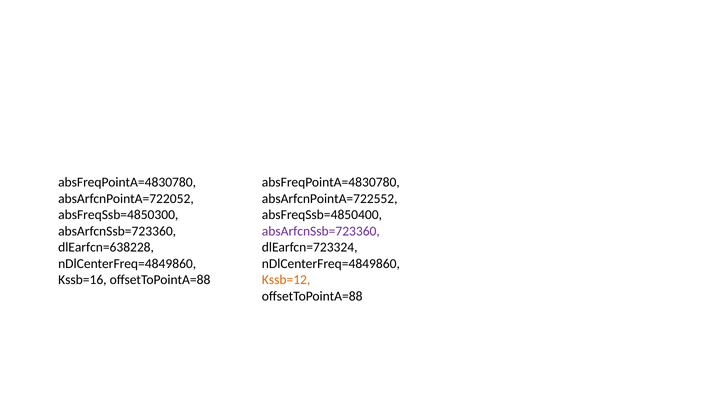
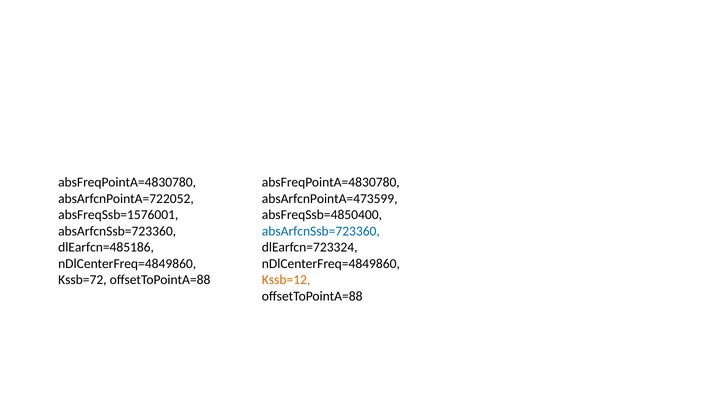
absArfcnPointA=722552: absArfcnPointA=722552 -> absArfcnPointA=473599
absFreqSsb=4850300: absFreqSsb=4850300 -> absFreqSsb=1576001
absArfcnSsb=723360 at (321, 231) colour: purple -> blue
dlEarfcn=638228: dlEarfcn=638228 -> dlEarfcn=485186
Kssb=16: Kssb=16 -> Kssb=72
